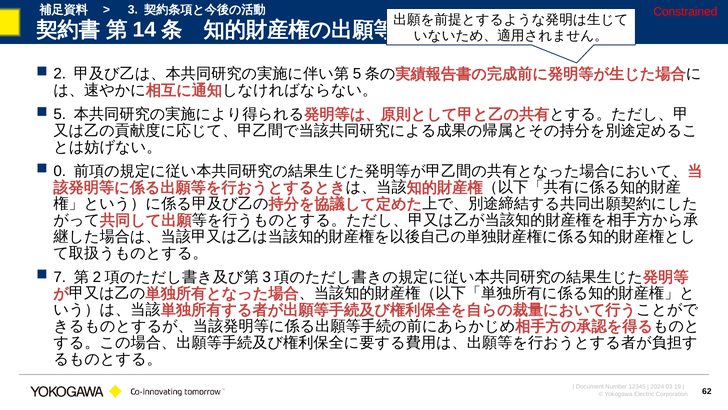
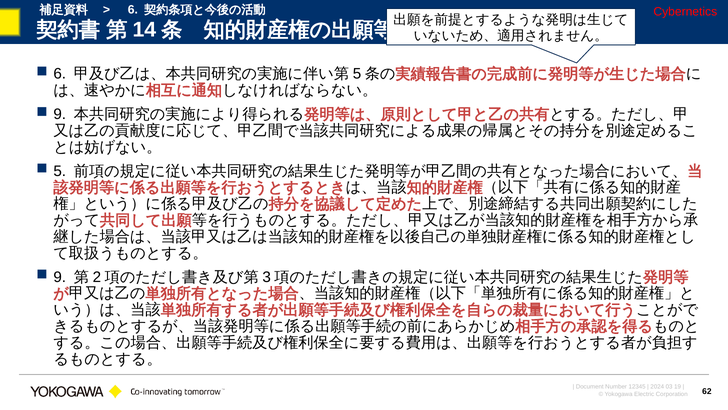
3 at (133, 10): 3 -> 6
Constrained: Constrained -> Cybernetics
2 at (60, 74): 2 -> 6
5 at (60, 114): 5 -> 9
0: 0 -> 5
7 at (60, 277): 7 -> 9
